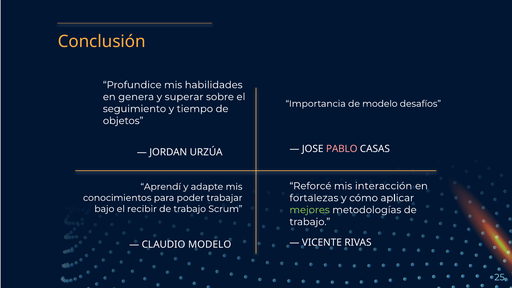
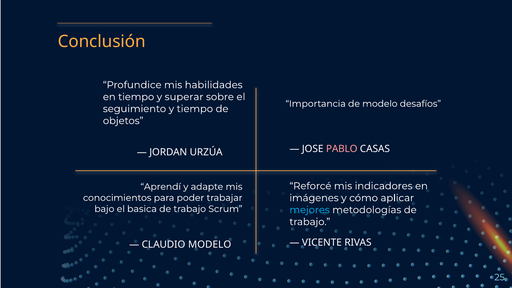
en genera: genera -> tiempo
interacción: interacción -> indicadores
fortalezas: fortalezas -> imágenes
recibir: recibir -> basica
mejores colour: light green -> light blue
